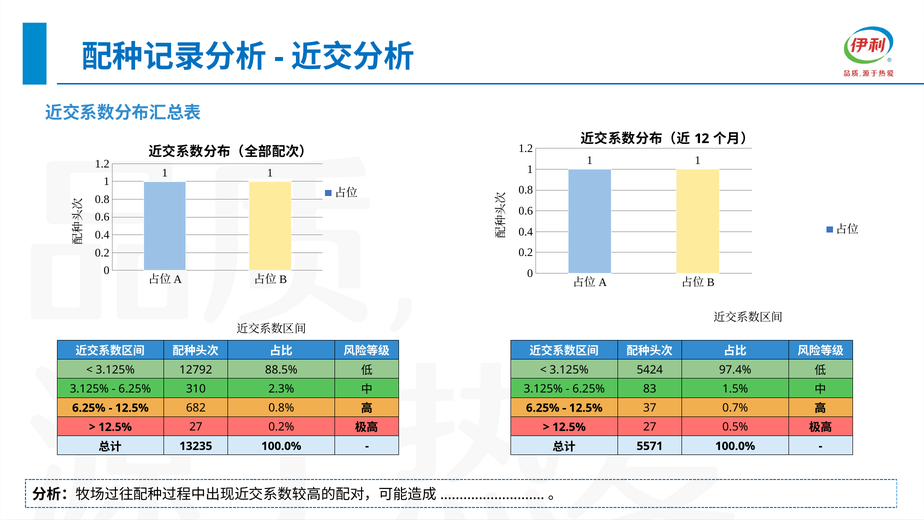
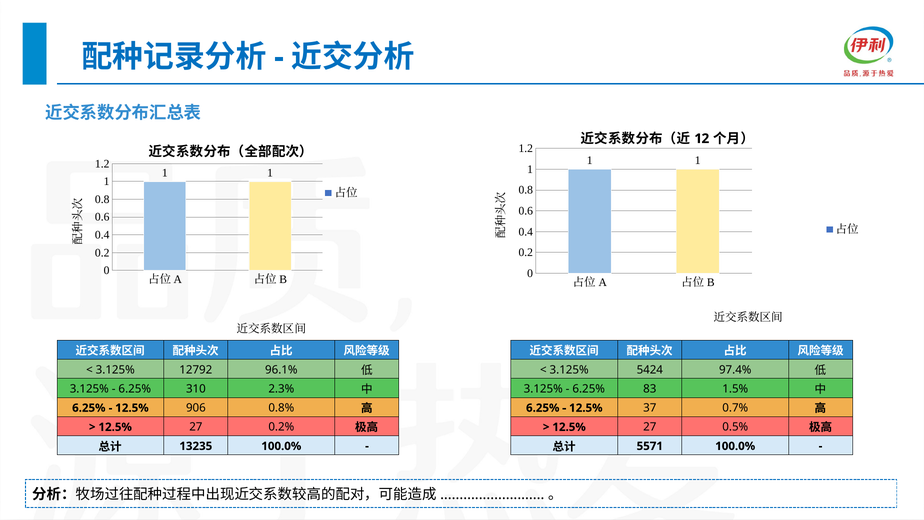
88.5%: 88.5% -> 96.1%
682: 682 -> 906
